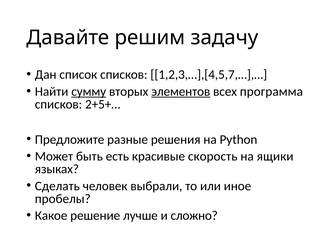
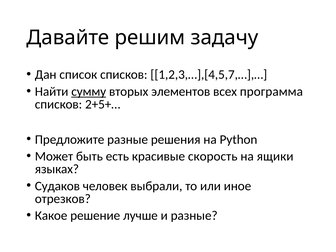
элементов underline: present -> none
Сделать: Сделать -> Судаков
пробелы: пробелы -> отрезков
и сложно: сложно -> разные
